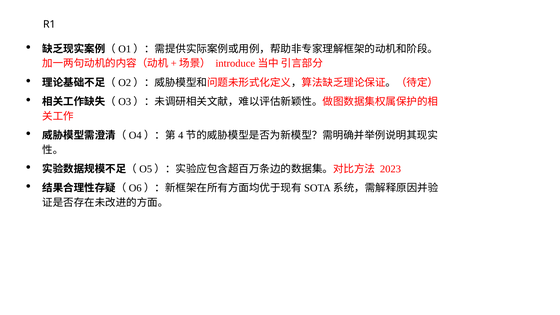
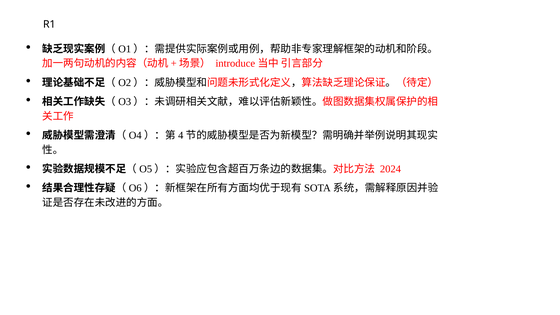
2023: 2023 -> 2024
